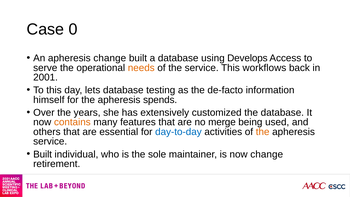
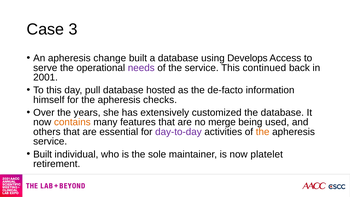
0: 0 -> 3
needs colour: orange -> purple
workflows: workflows -> continued
lets: lets -> pull
testing: testing -> hosted
spends: spends -> checks
day-to-day colour: blue -> purple
now change: change -> platelet
